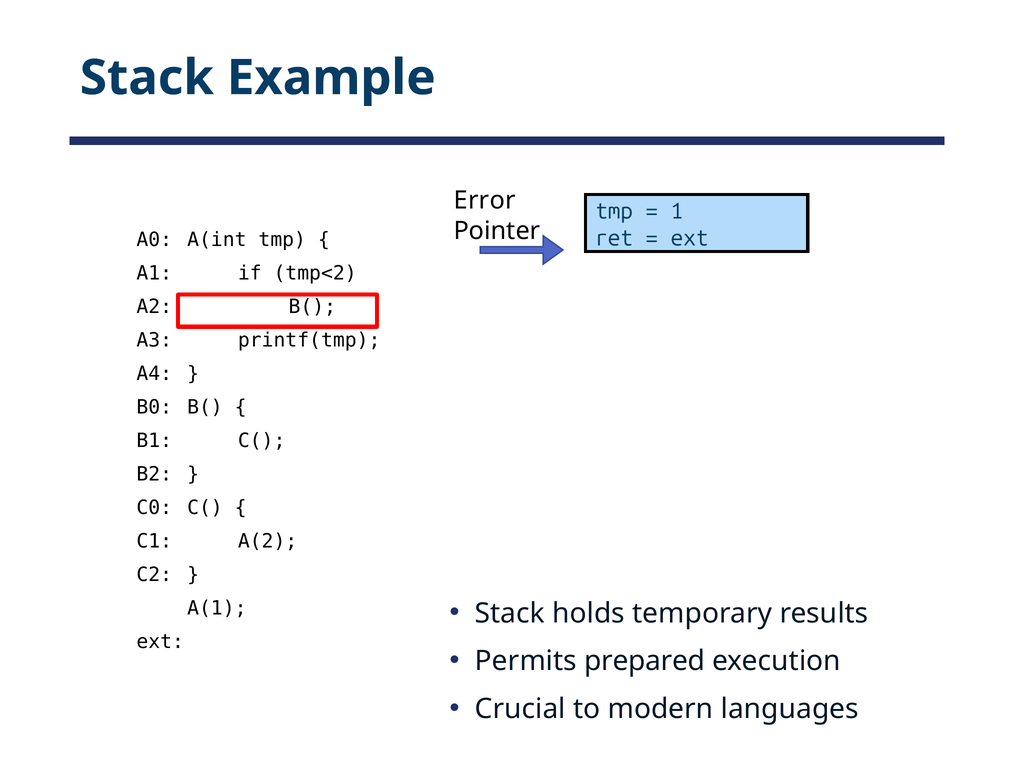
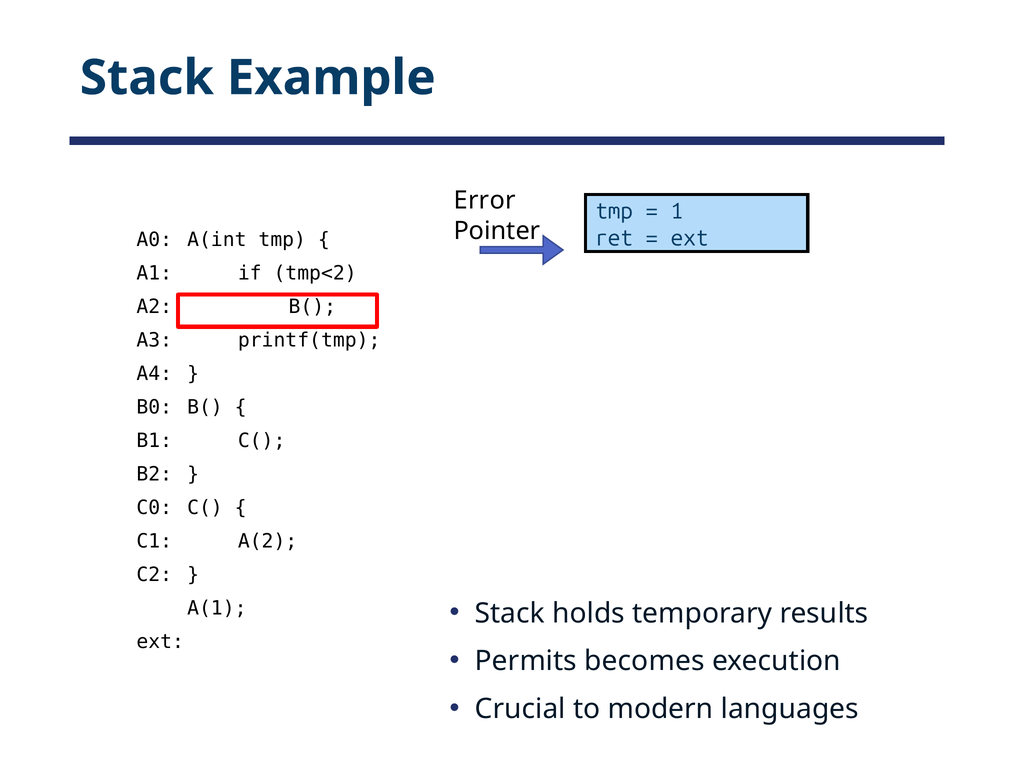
prepared: prepared -> becomes
